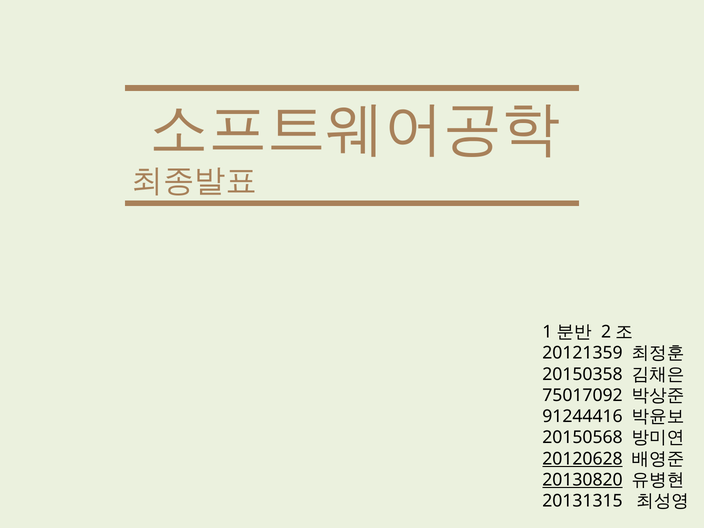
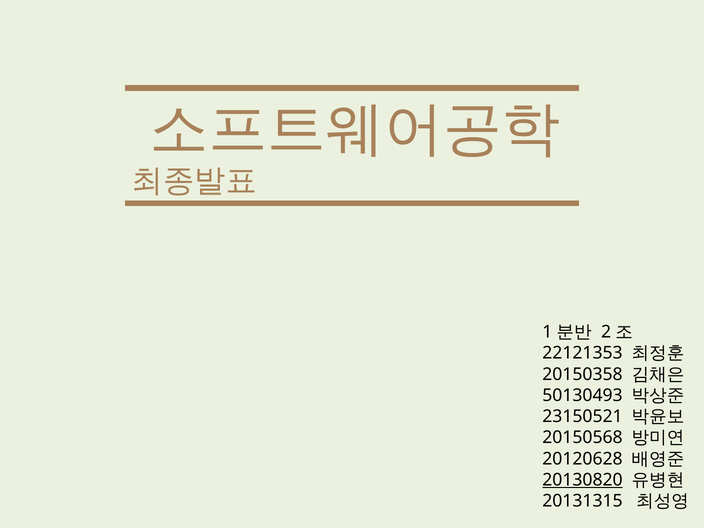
20121359: 20121359 -> 22121353
75017092: 75017092 -> 50130493
91244416: 91244416 -> 23150521
20120628 underline: present -> none
